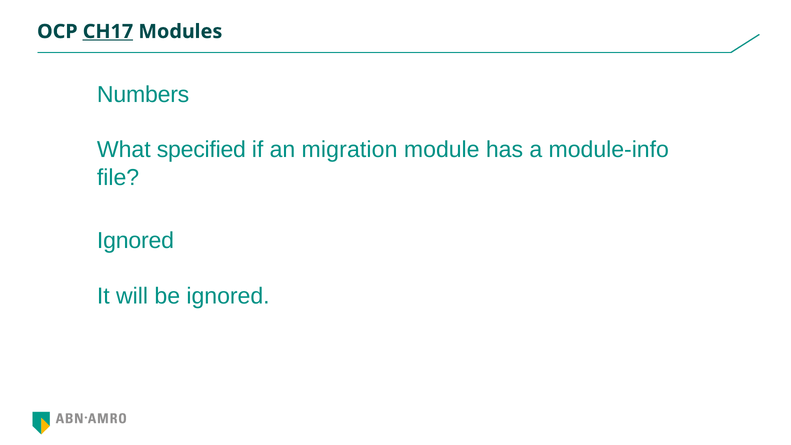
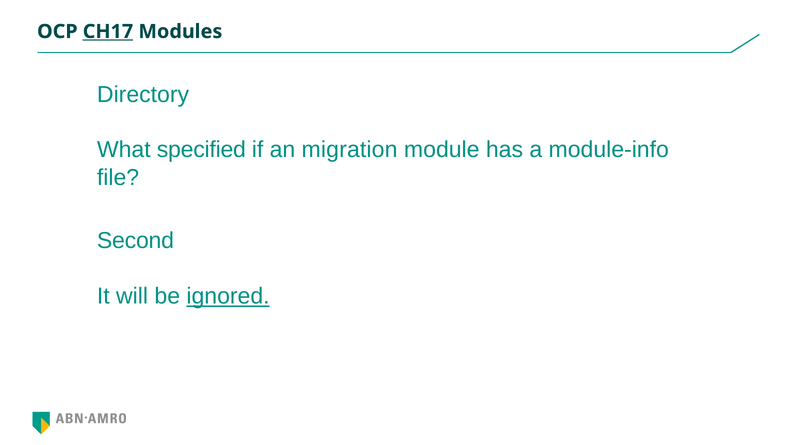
Numbers: Numbers -> Directory
Ignored at (135, 241): Ignored -> Second
ignored at (228, 296) underline: none -> present
